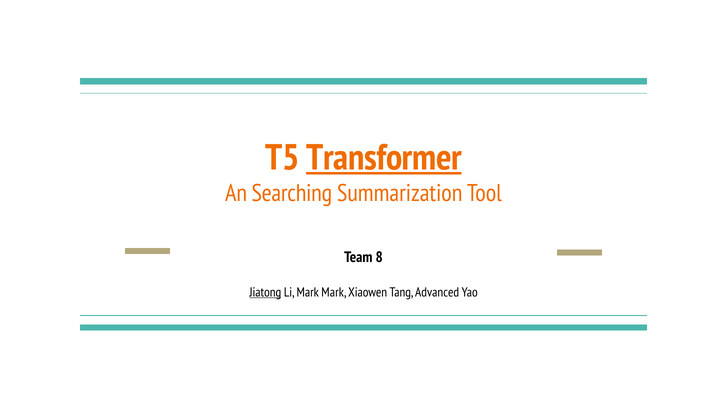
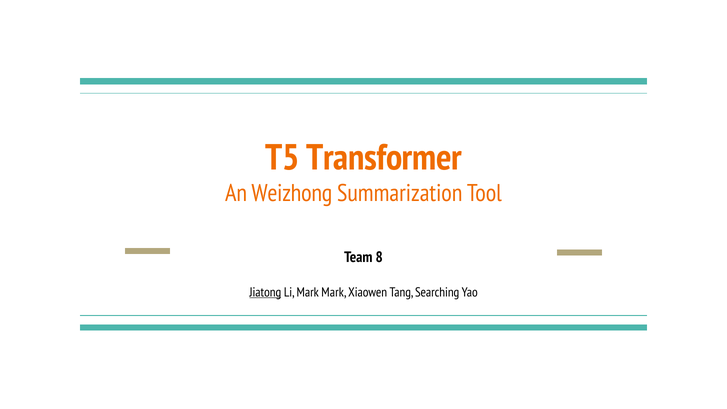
Transformer underline: present -> none
Searching: Searching -> Weizhong
Advanced: Advanced -> Searching
